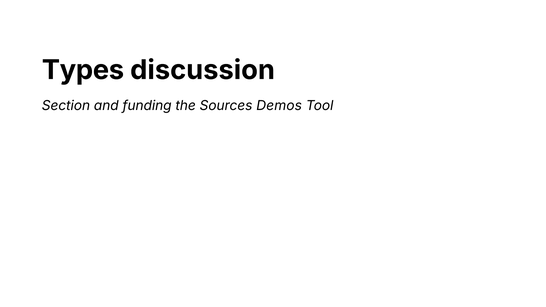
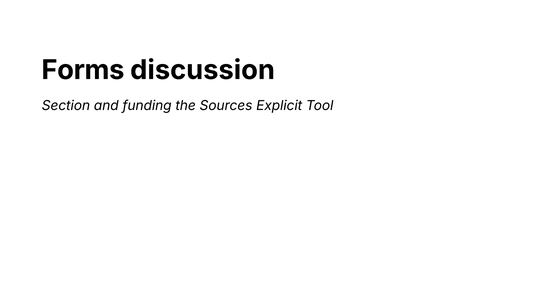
Types: Types -> Forms
Demos: Demos -> Explicit
